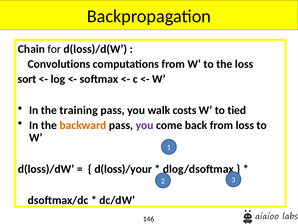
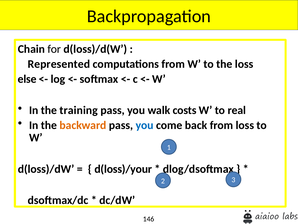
Convolutions: Convolutions -> Represented
sort: sort -> else
tied: tied -> real
you at (145, 125) colour: purple -> blue
